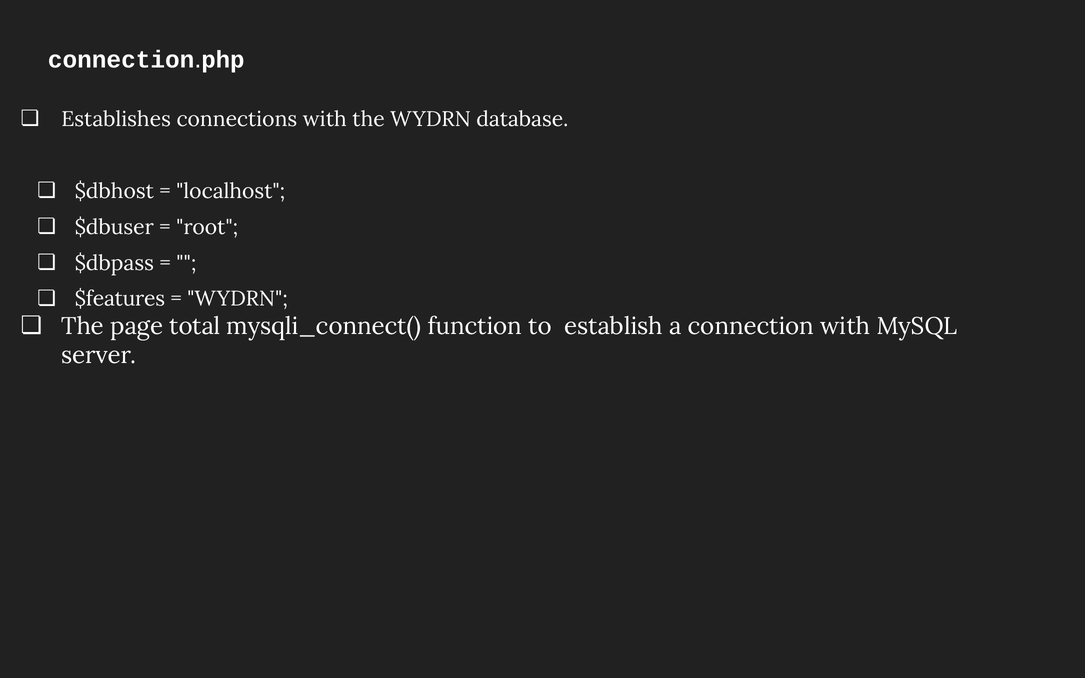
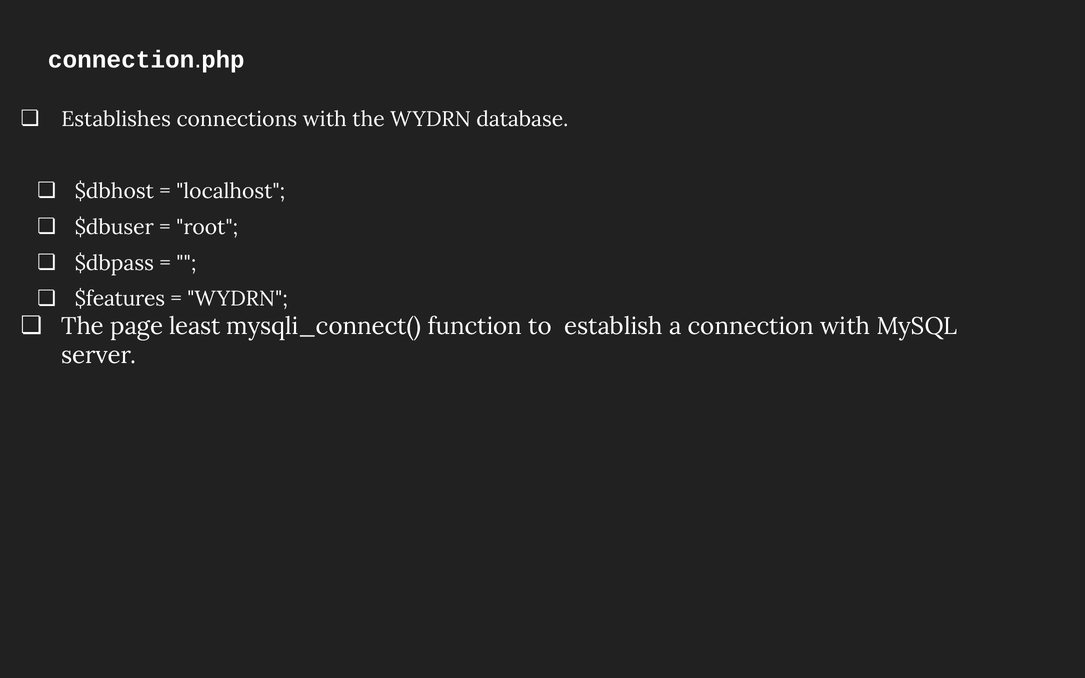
total: total -> least
